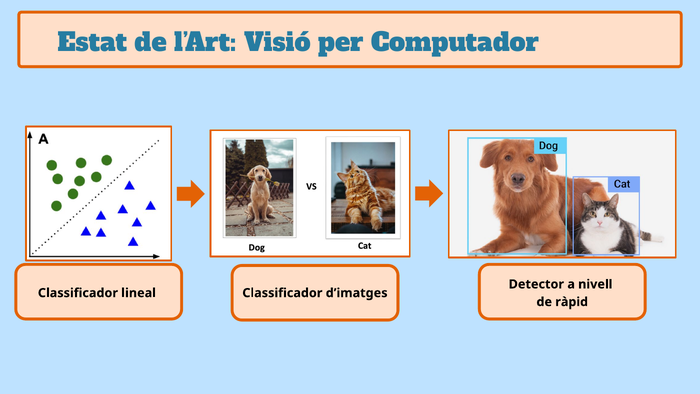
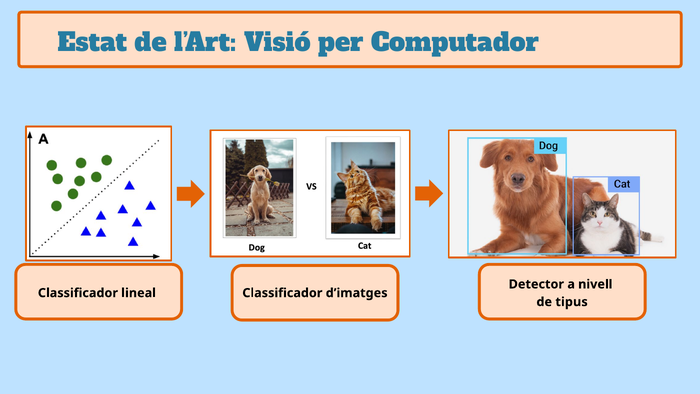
ràpid: ràpid -> tipus
